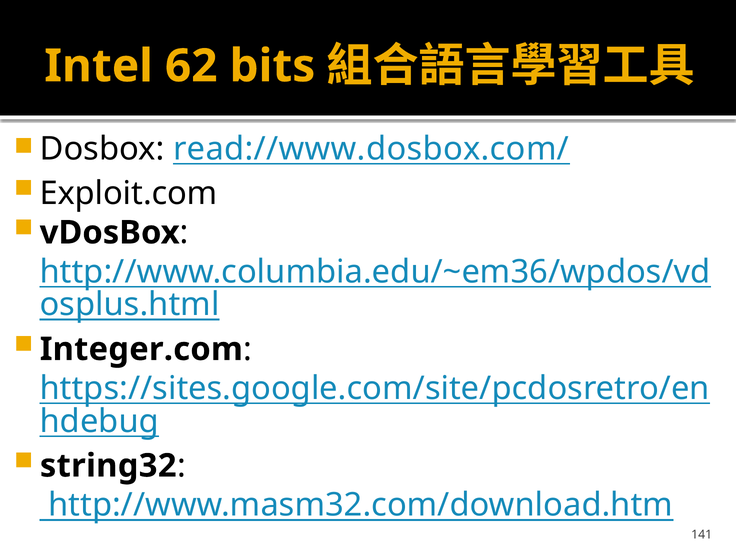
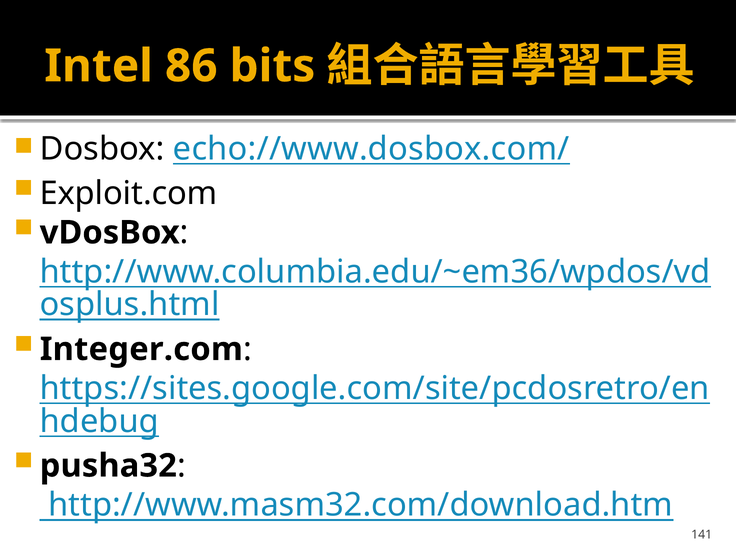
62: 62 -> 86
read://www.dosbox.com/: read://www.dosbox.com/ -> echo://www.dosbox.com/
string32: string32 -> pusha32
